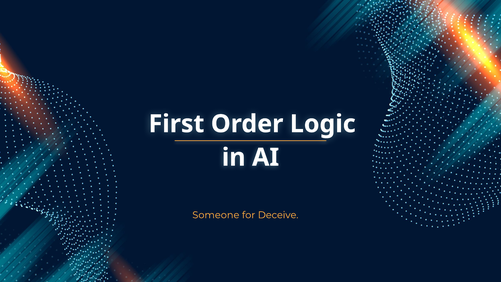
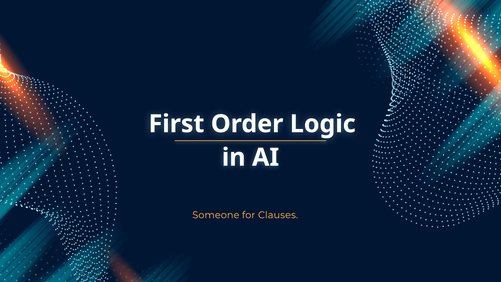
Deceive: Deceive -> Clauses
